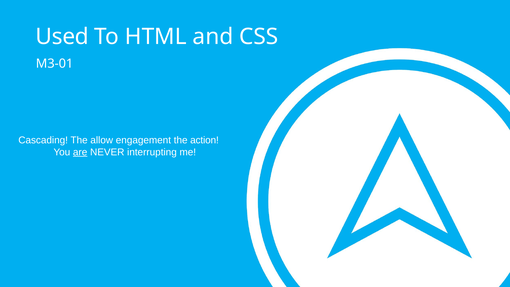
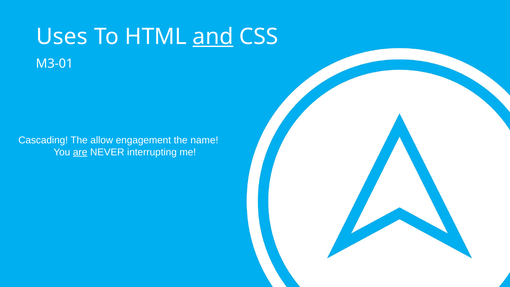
Used: Used -> Uses
and underline: none -> present
action: action -> name
